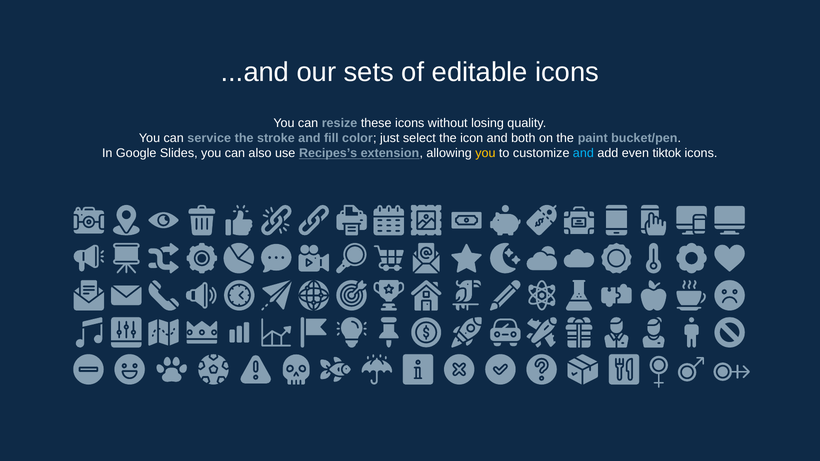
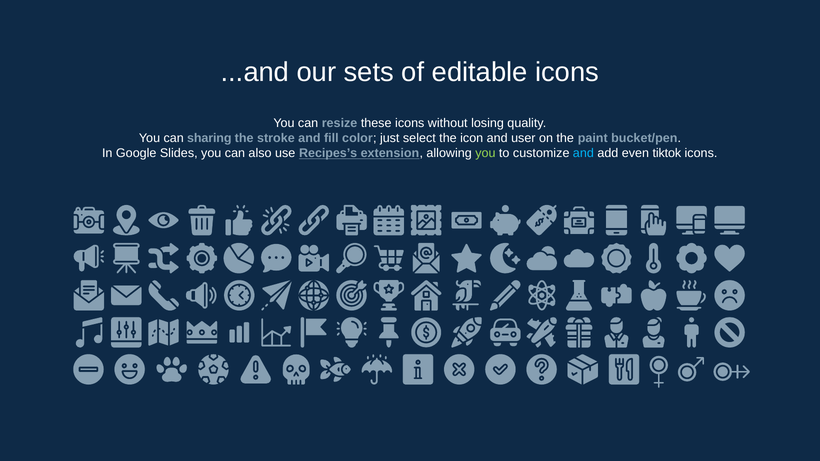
service: service -> sharing
both: both -> user
you at (485, 153) colour: yellow -> light green
